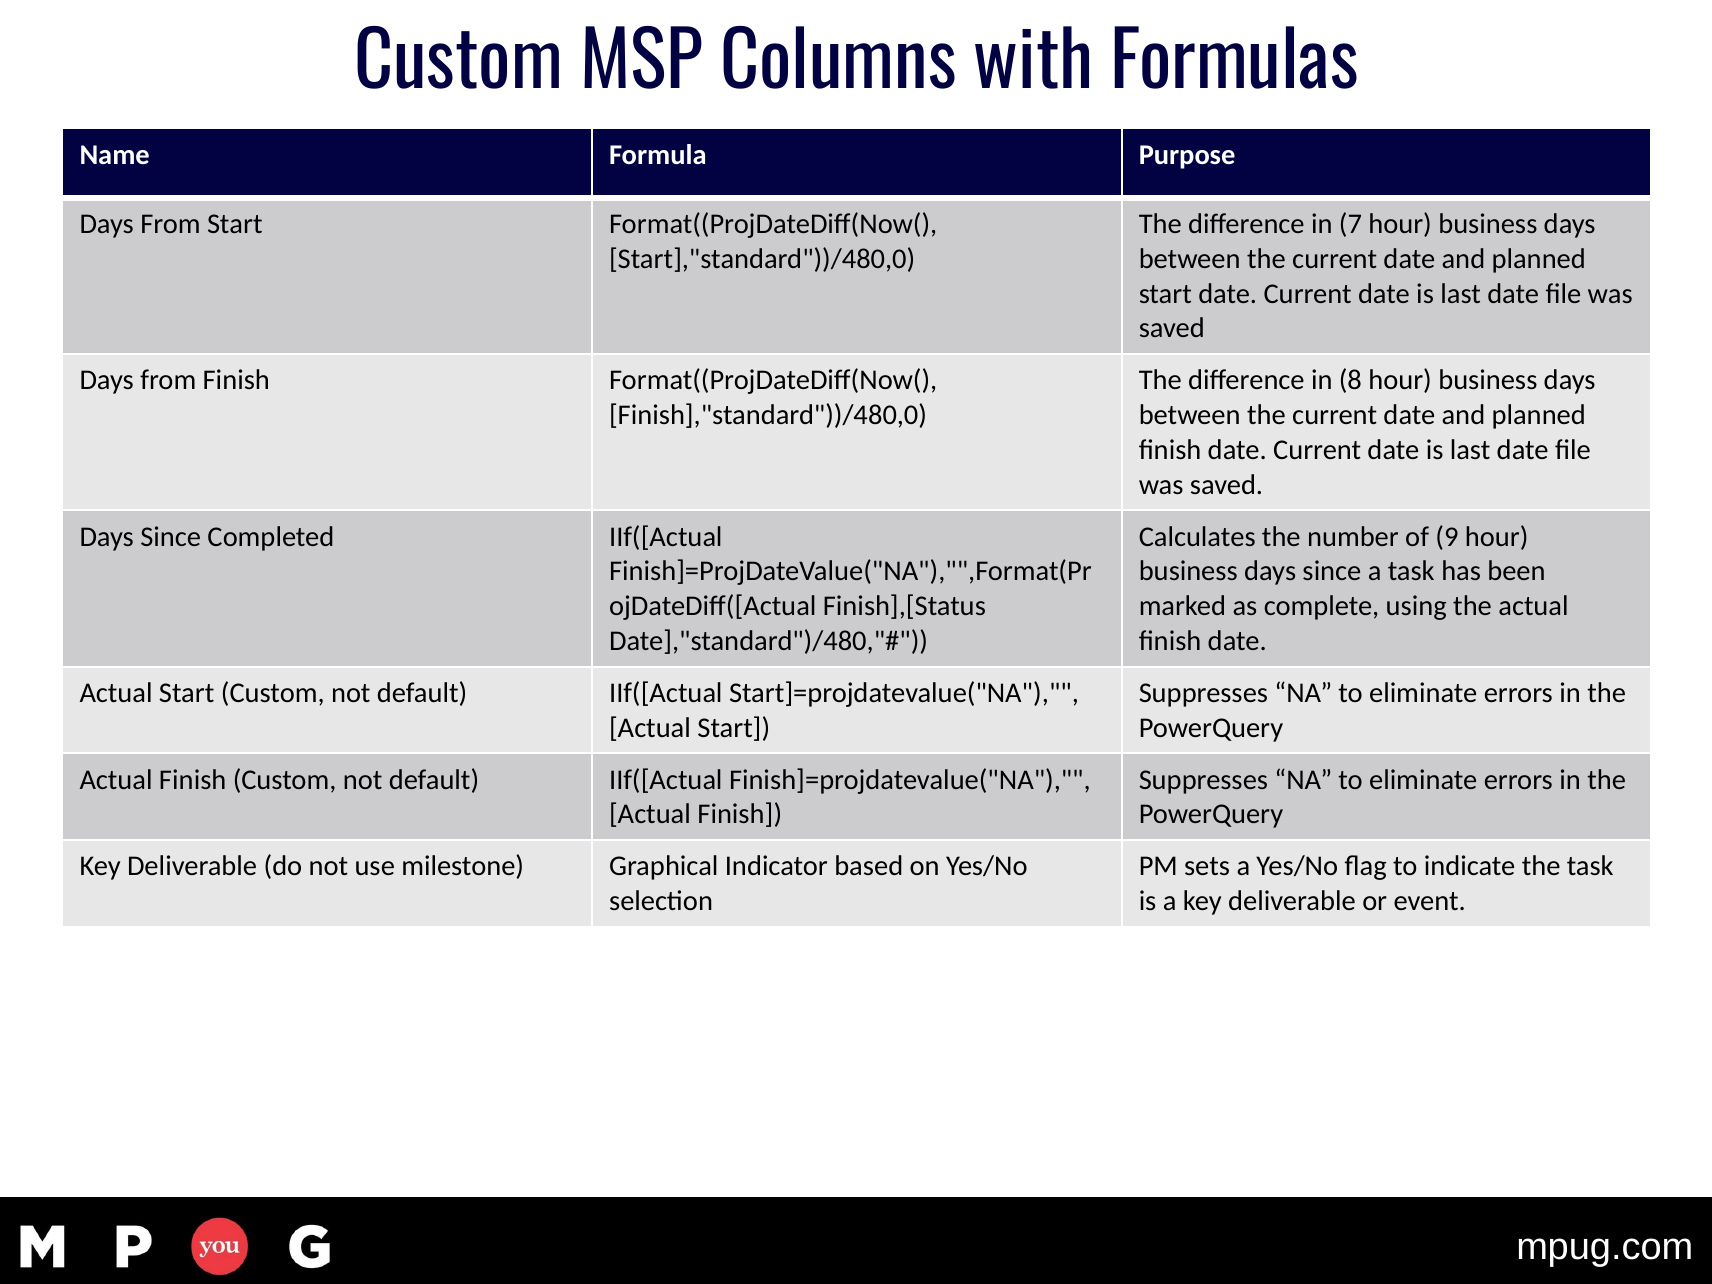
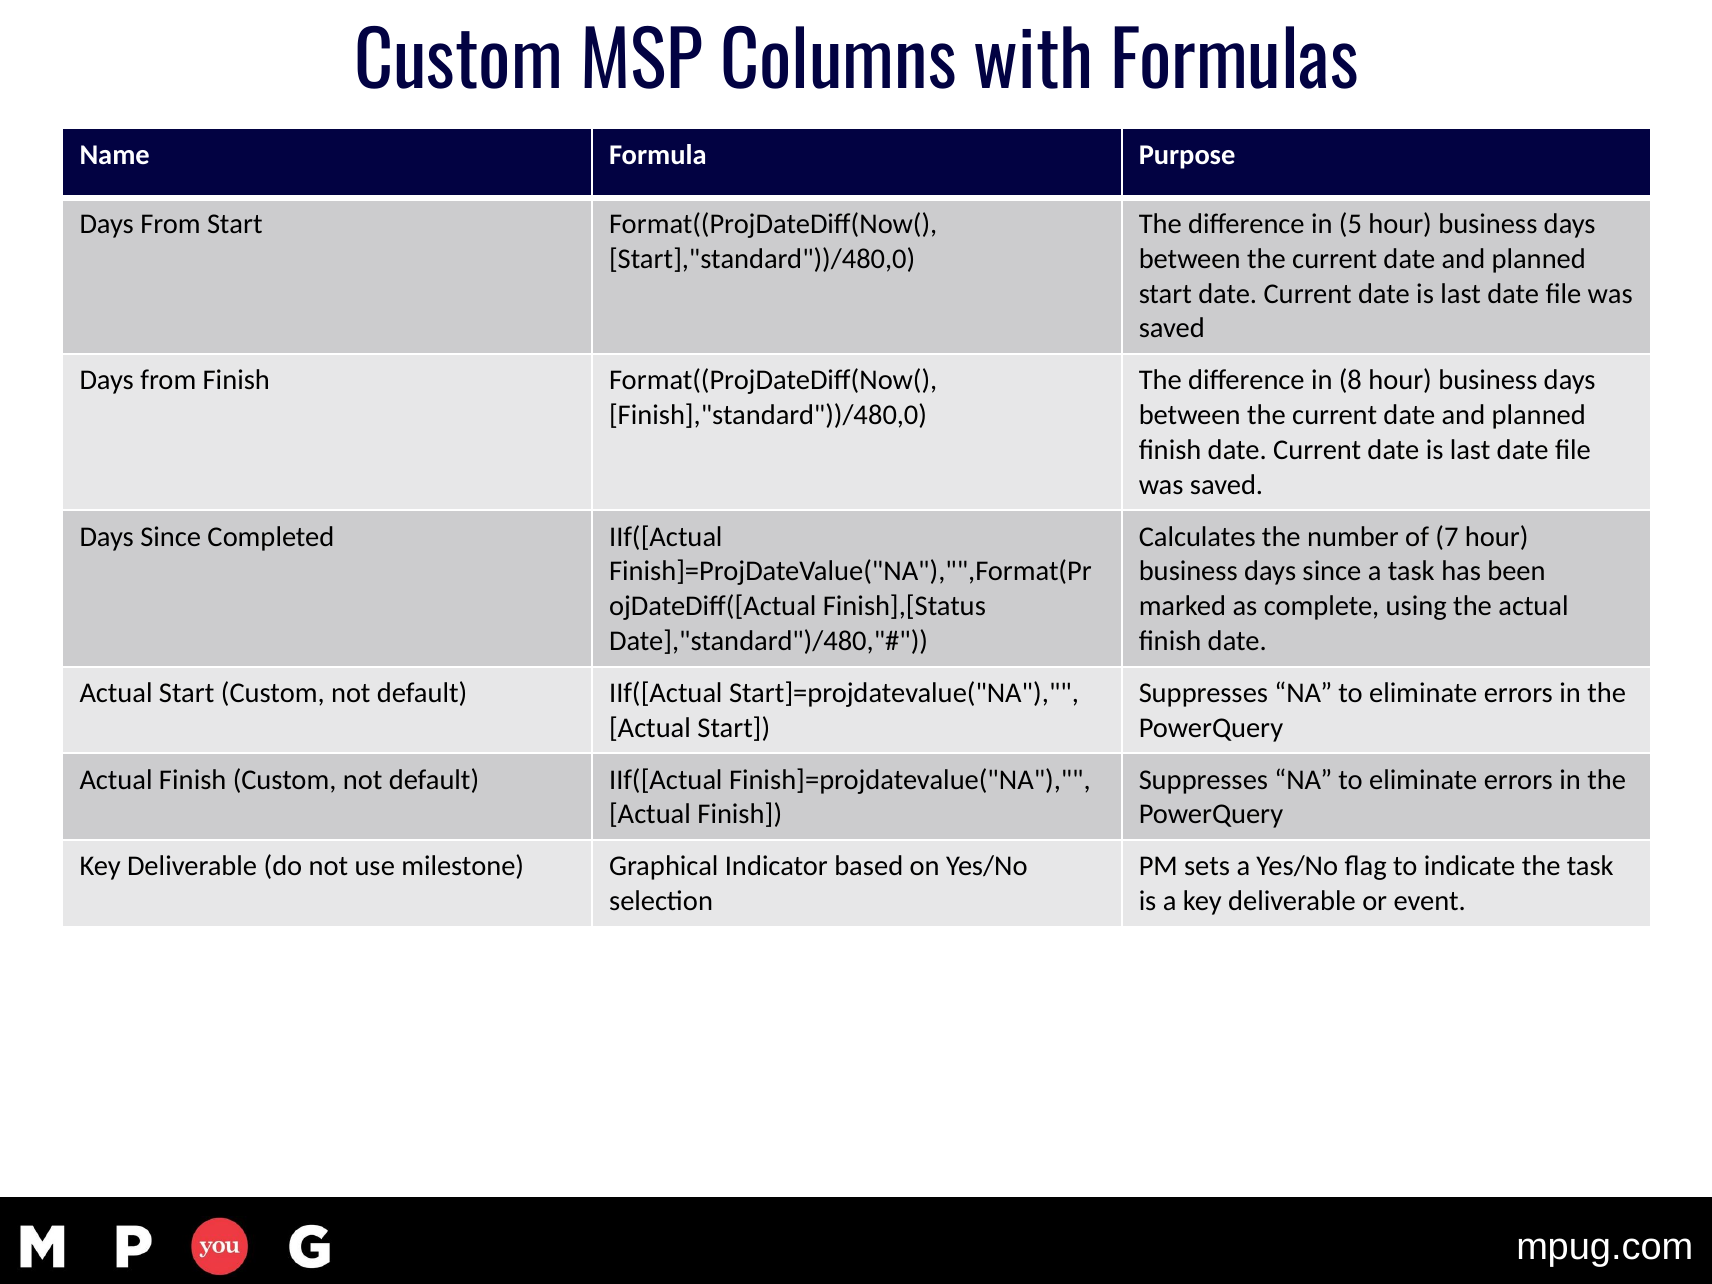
7: 7 -> 5
9: 9 -> 7
